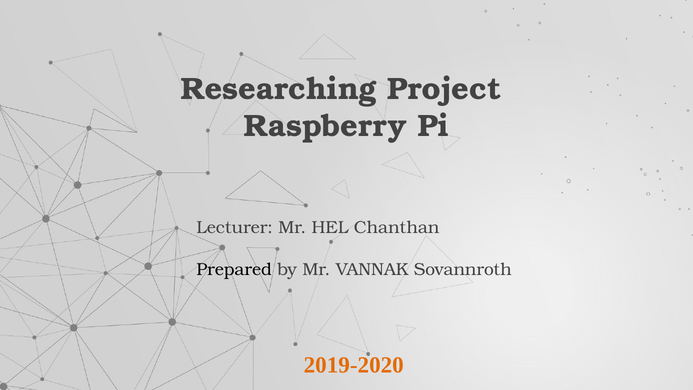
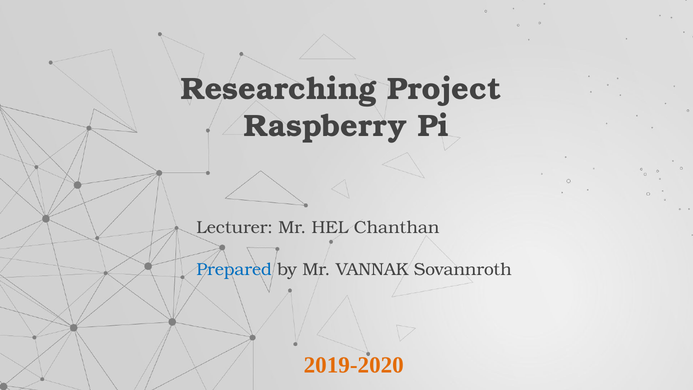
Prepared colour: black -> blue
